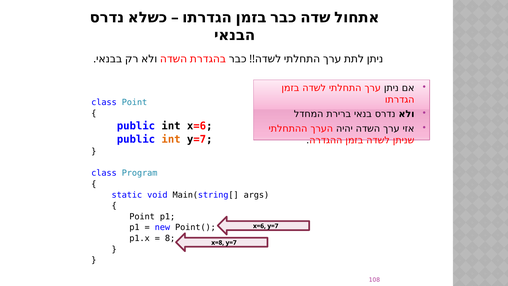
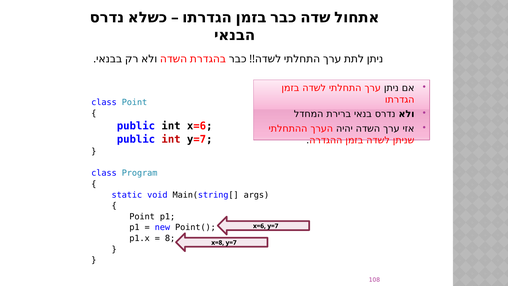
int at (171, 139) colour: orange -> red
